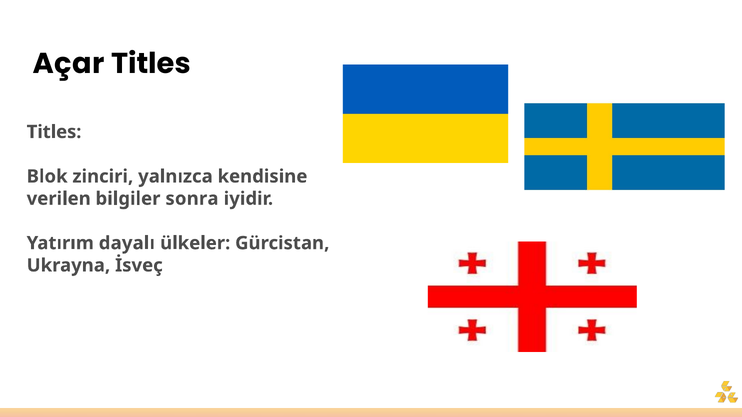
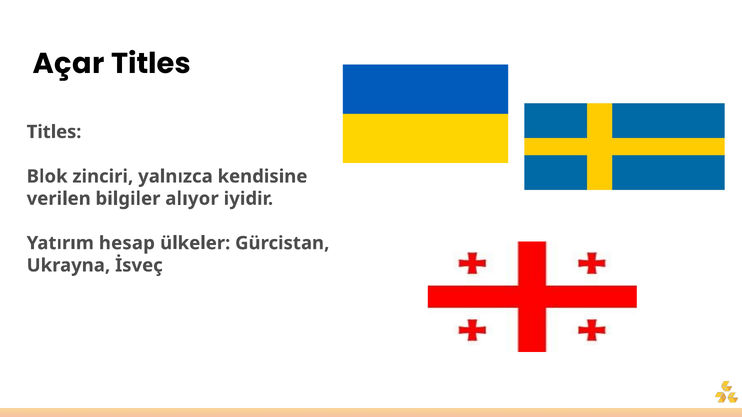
sonra: sonra -> alıyor
dayalı: dayalı -> hesap
